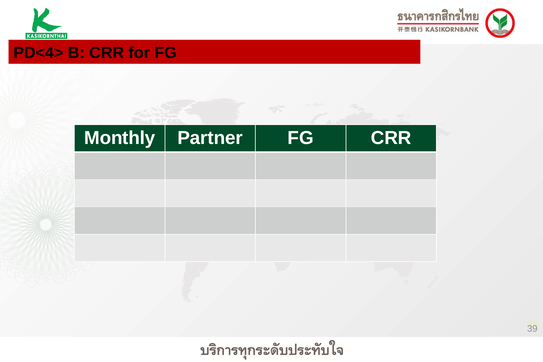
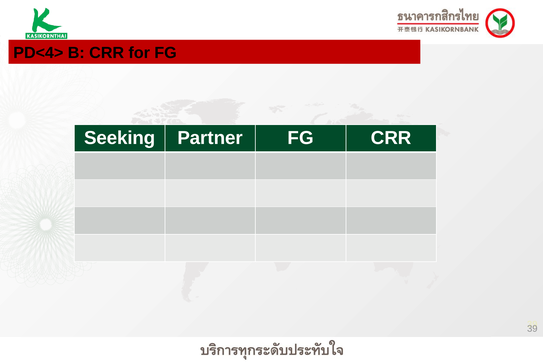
Monthly: Monthly -> Seeking
